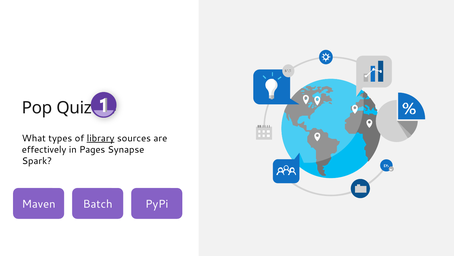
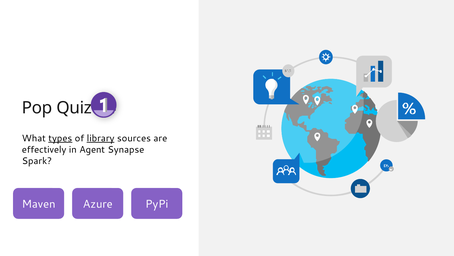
types underline: none -> present
Pages: Pages -> Agent
Batch: Batch -> Azure
